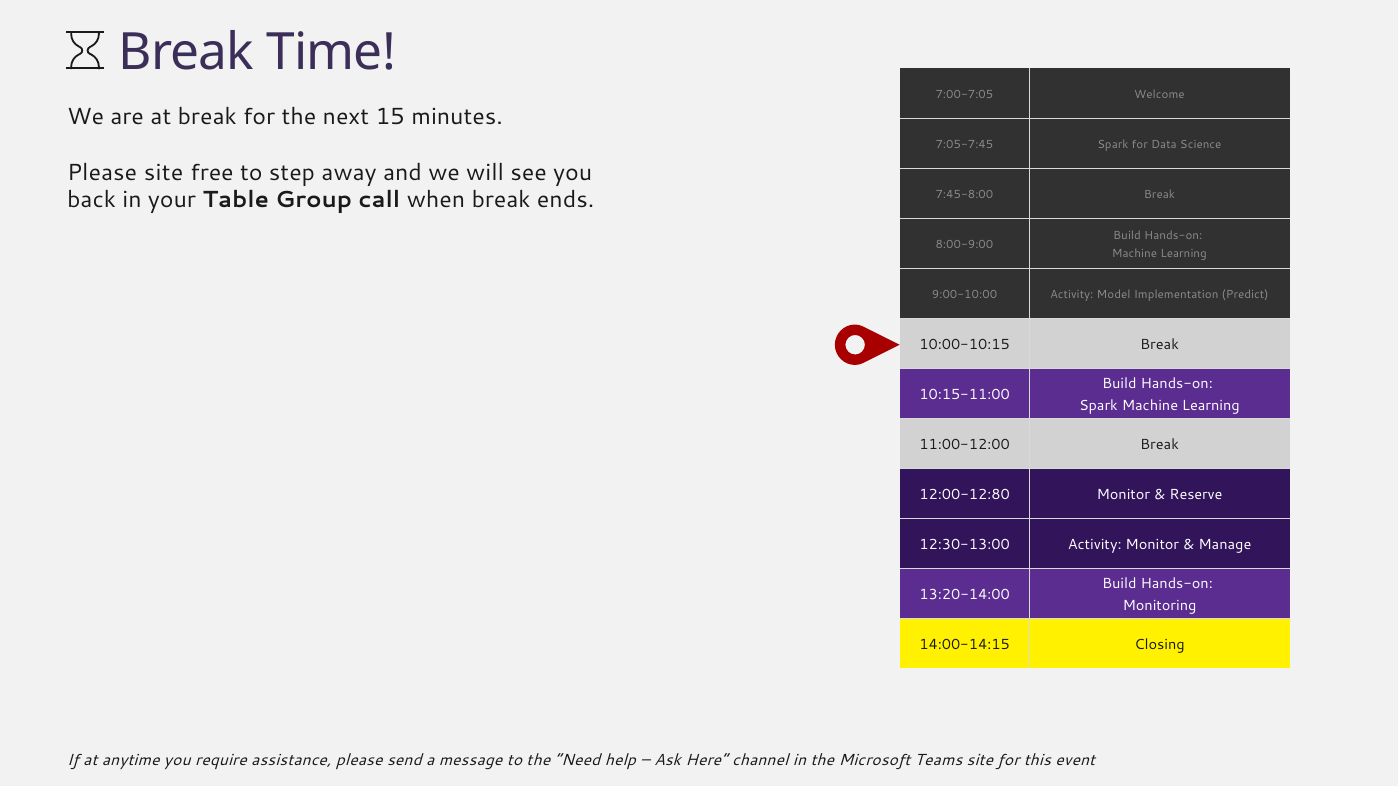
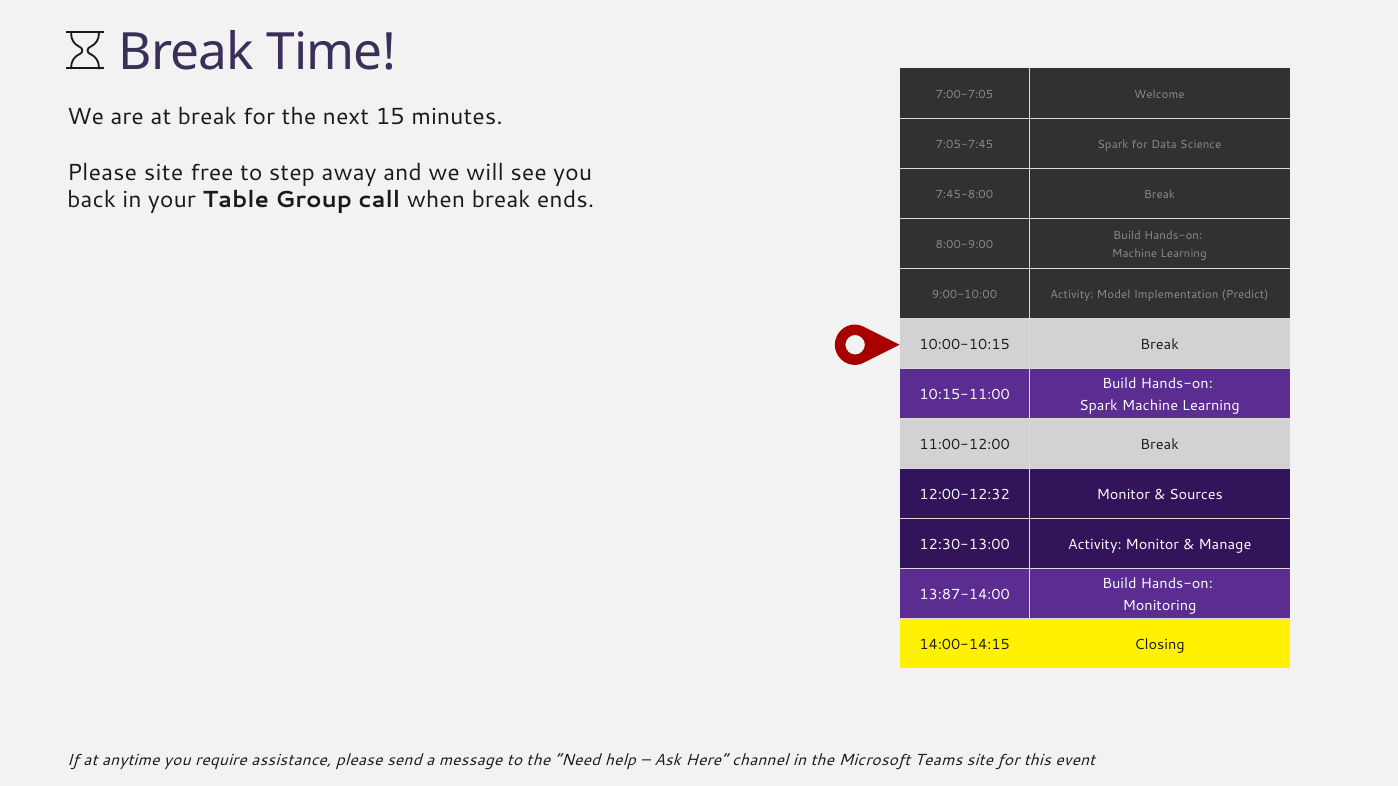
12:00-12:80: 12:00-12:80 -> 12:00-12:32
Reserve: Reserve -> Sources
13:20-14:00: 13:20-14:00 -> 13:87-14:00
